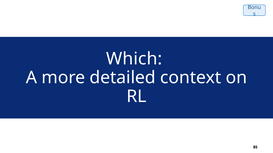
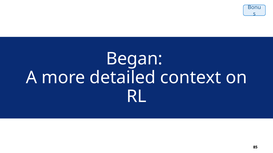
Which: Which -> Began
